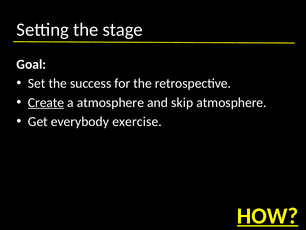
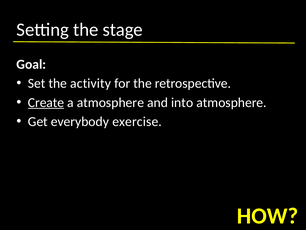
success: success -> activity
skip: skip -> into
HOW underline: present -> none
